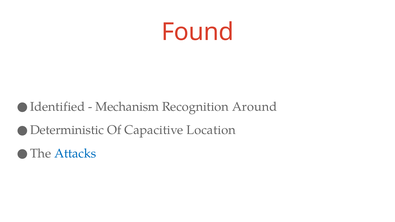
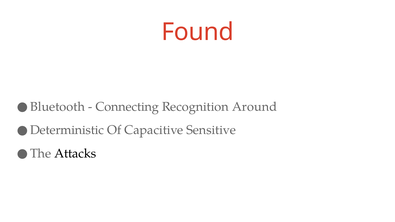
Identified: Identified -> Bluetooth
Mechanism: Mechanism -> Connecting
Location: Location -> Sensitive
Attacks colour: blue -> black
